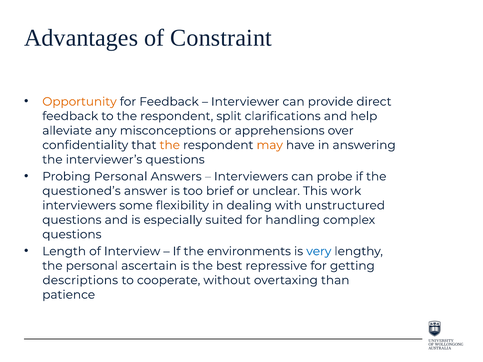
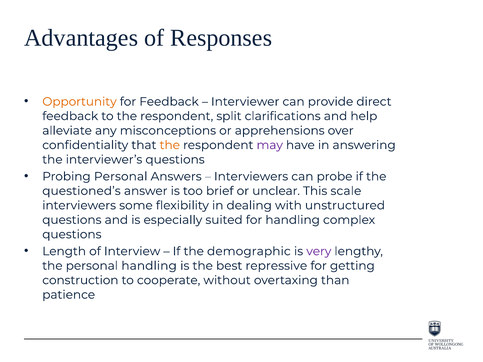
Constraint: Constraint -> Responses
may colour: orange -> purple
work: work -> scale
environments: environments -> demographic
very colour: blue -> purple
personal ascertain: ascertain -> handling
descriptions: descriptions -> construction
